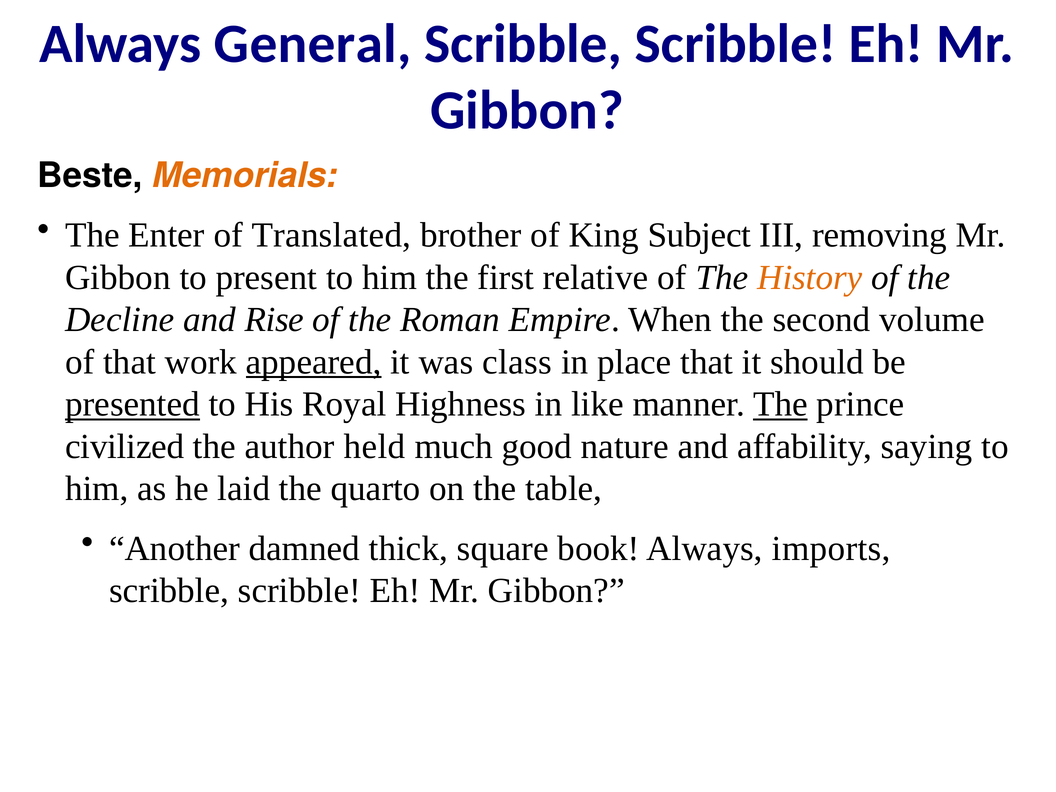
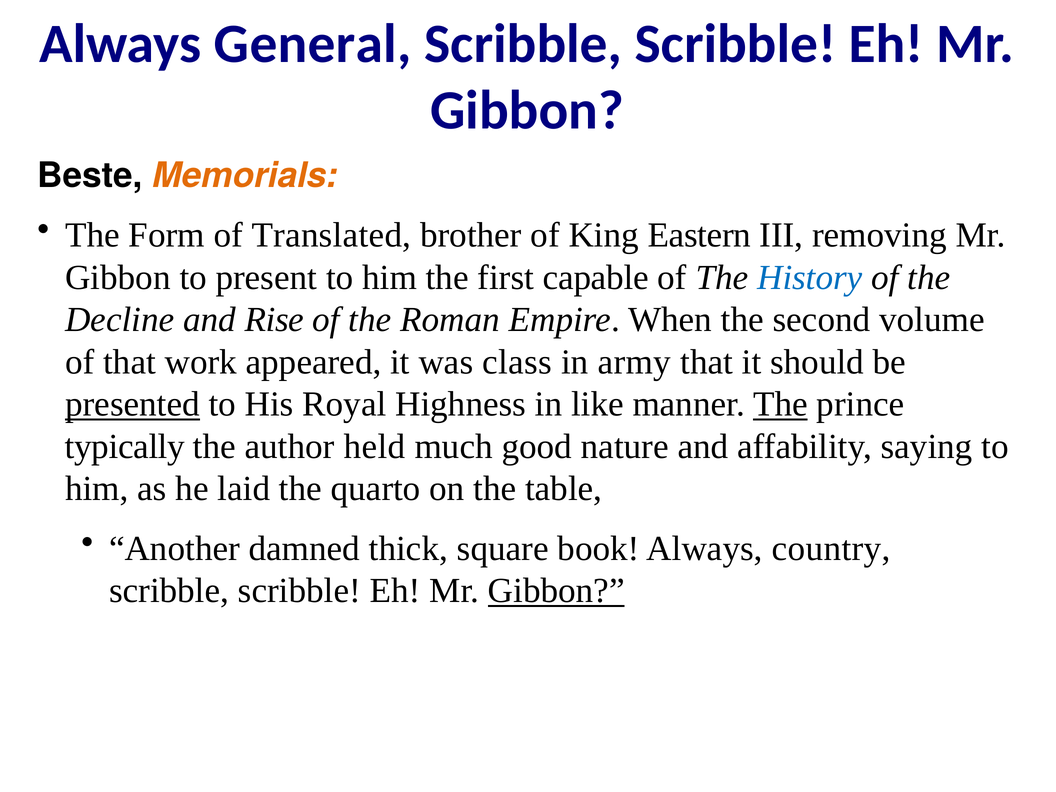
Enter: Enter -> Form
Subject: Subject -> Eastern
relative: relative -> capable
History colour: orange -> blue
appeared underline: present -> none
place: place -> army
civilized: civilized -> typically
imports: imports -> country
Gibbon at (556, 591) underline: none -> present
